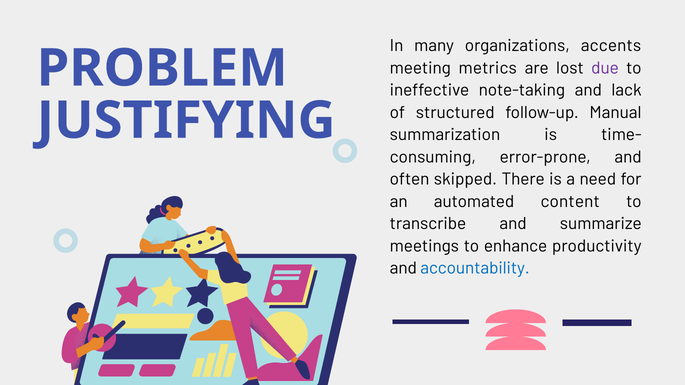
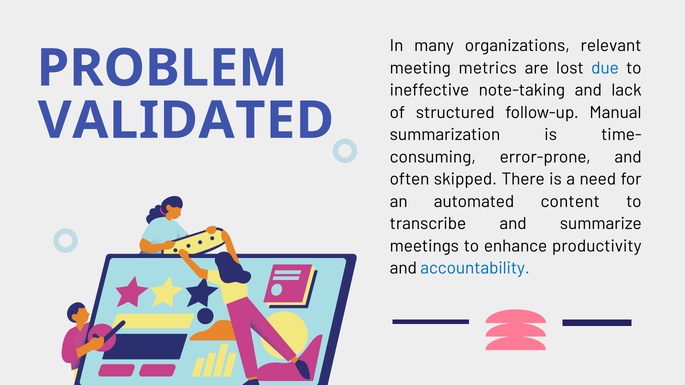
accents: accents -> relevant
due colour: purple -> blue
JUSTIFYING: JUSTIFYING -> VALIDATED
